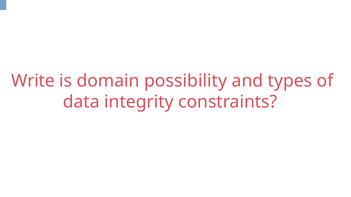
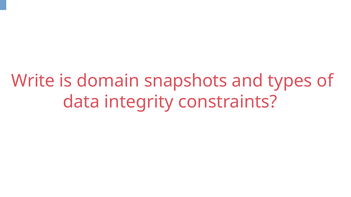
possibility: possibility -> snapshots
